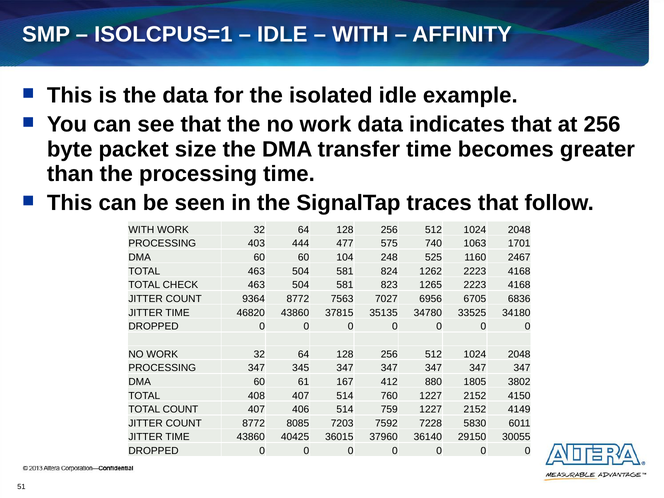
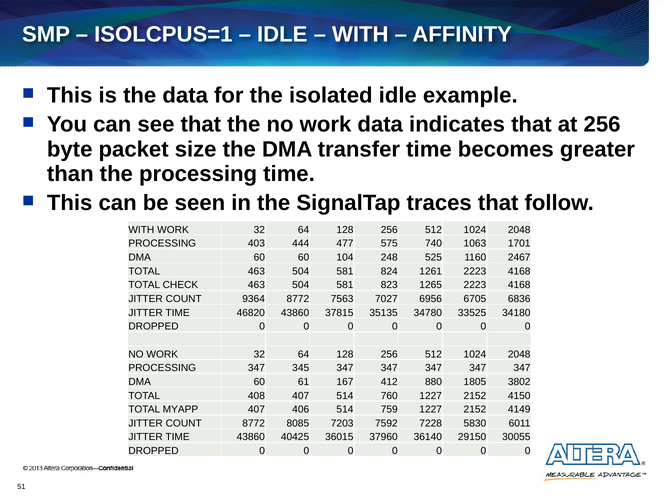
1262: 1262 -> 1261
TOTAL COUNT: COUNT -> MYAPP
